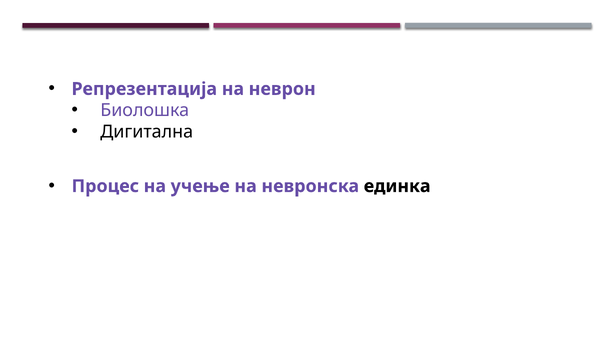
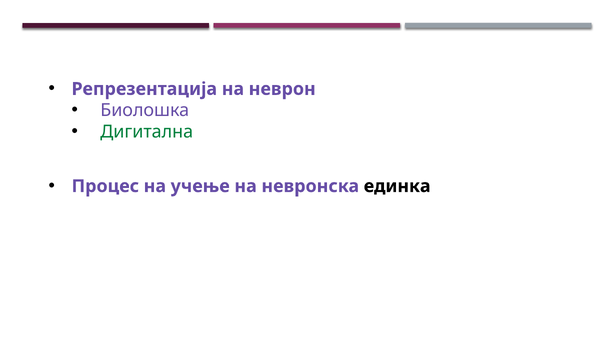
Дигитална colour: black -> green
